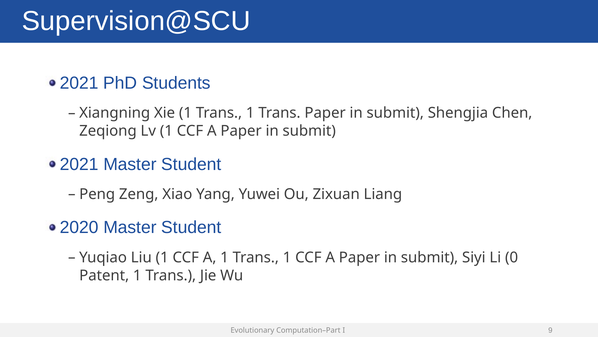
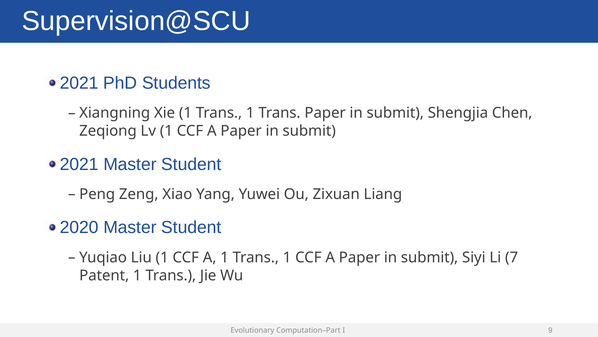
0: 0 -> 7
